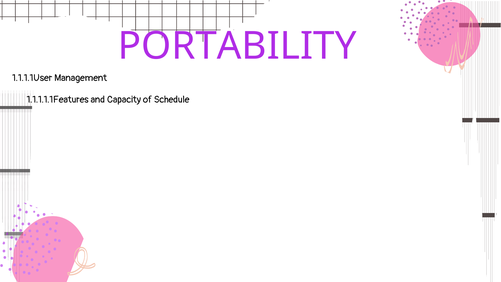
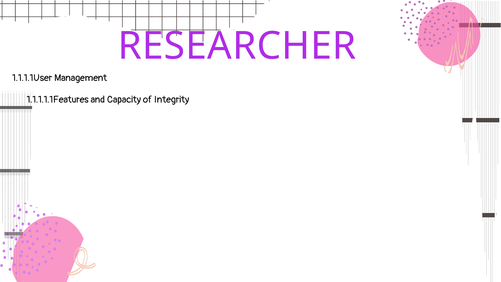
PORTABILITY: PORTABILITY -> RESEARCHER
Schedule: Schedule -> Integrity
